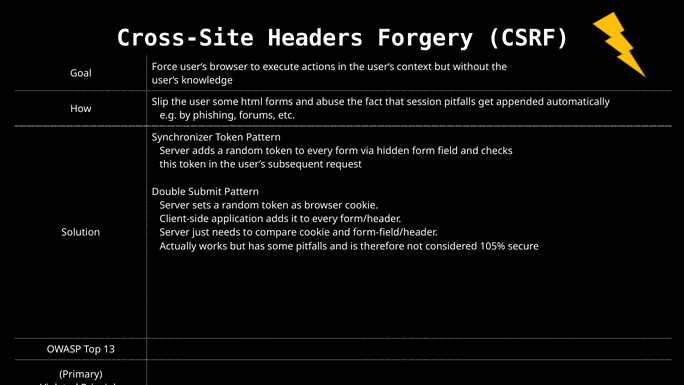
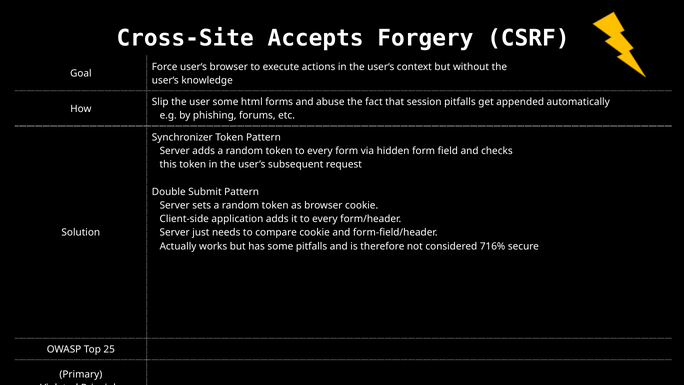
Headers: Headers -> Accepts
105%: 105% -> 716%
13: 13 -> 25
